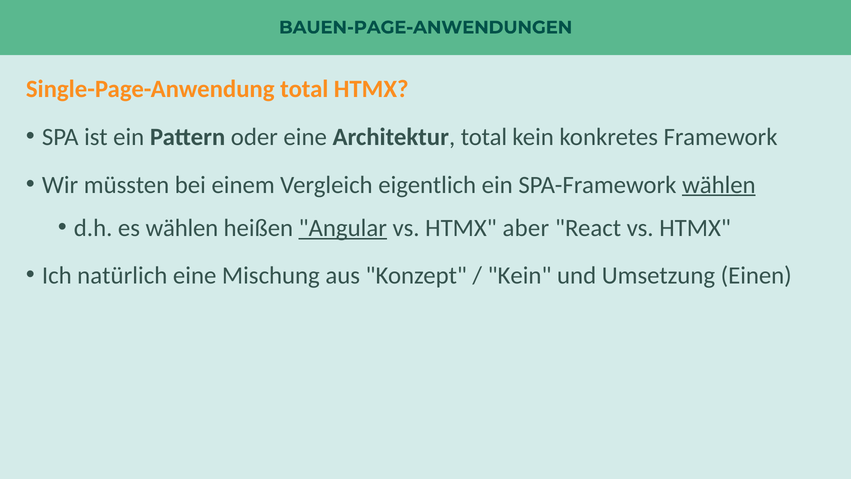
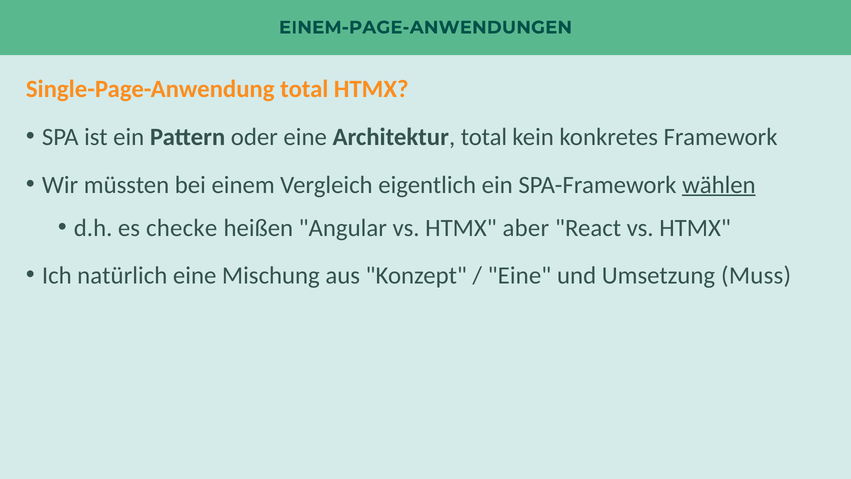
BAUEN-PAGE-ANWENDUNGEN: BAUEN-PAGE-ANWENDUNGEN -> EINEM-PAGE-ANWENDUNGEN
es wählen: wählen -> checke
Angular underline: present -> none
Kein at (520, 275): Kein -> Eine
Einen: Einen -> Muss
